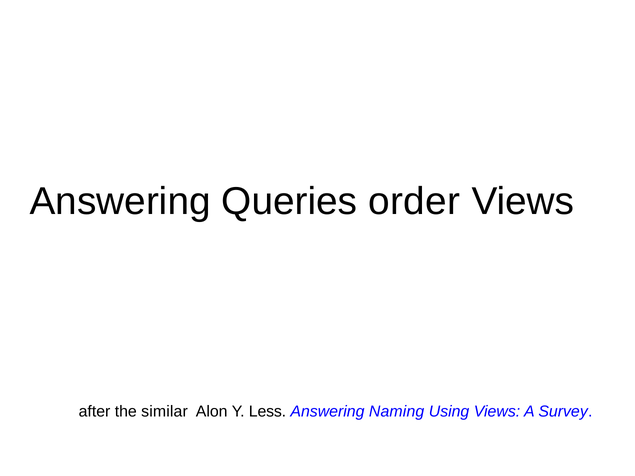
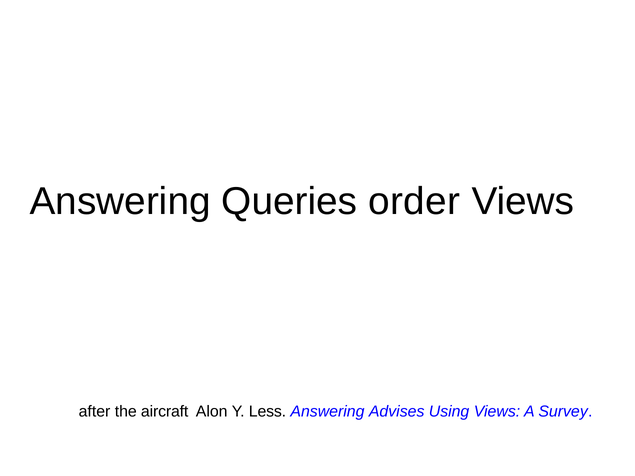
similar: similar -> aircraft
Naming: Naming -> Advises
